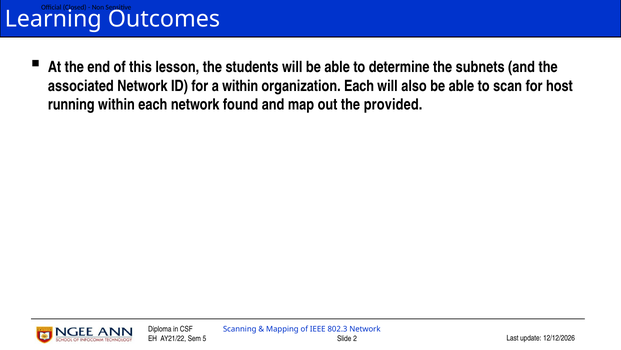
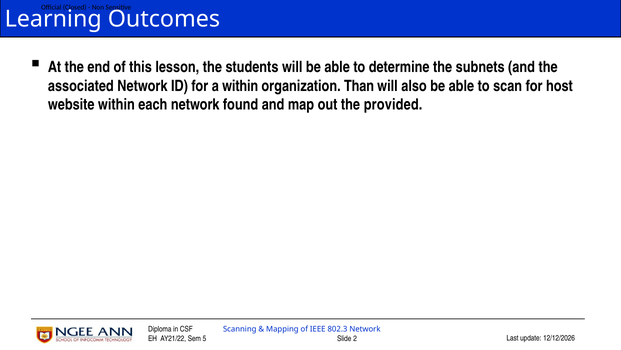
organization Each: Each -> Than
running: running -> website
